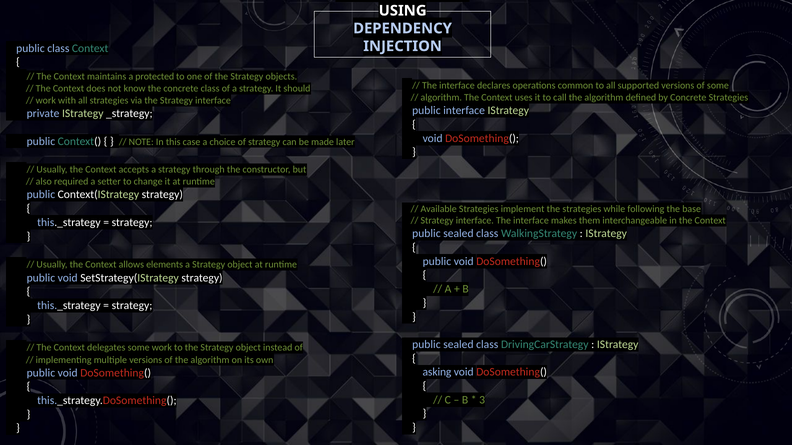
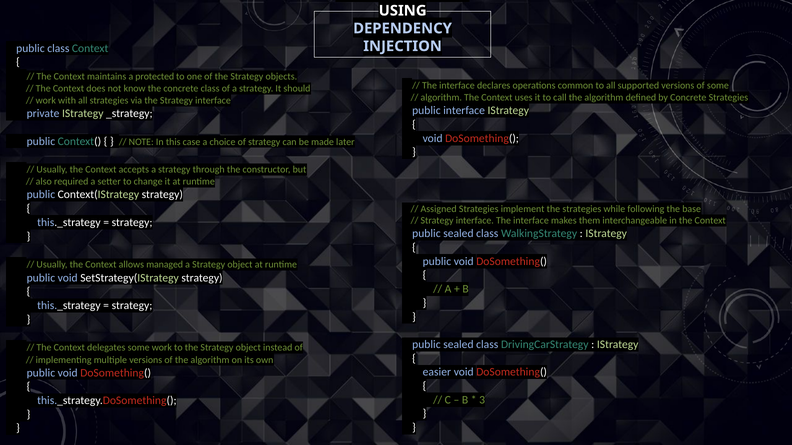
Available: Available -> Assigned
elements: elements -> managed
asking: asking -> easier
